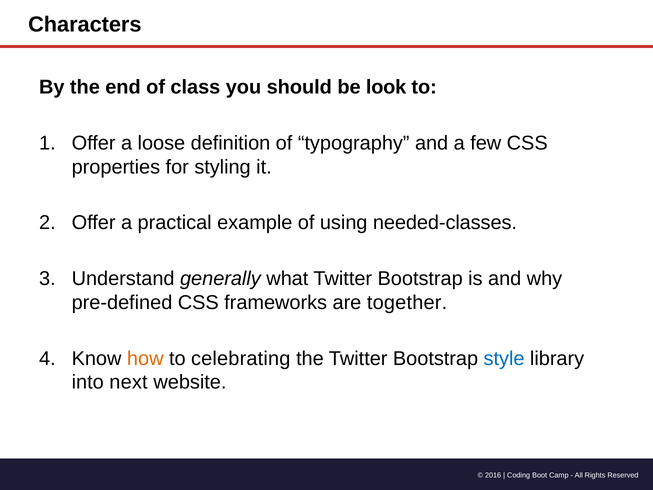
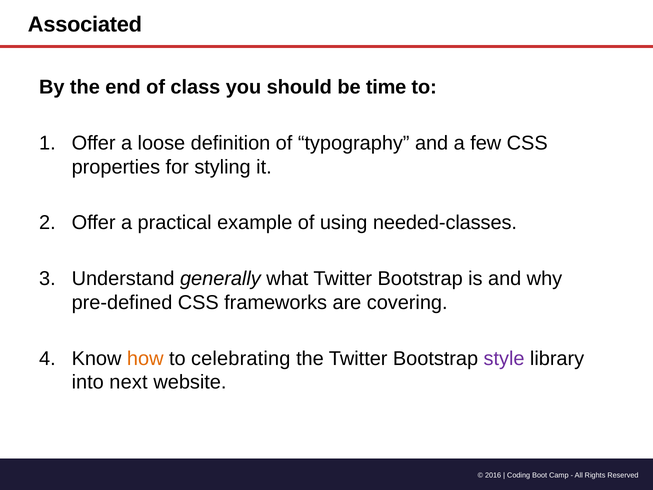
Characters: Characters -> Associated
look: look -> time
together: together -> covering
style colour: blue -> purple
